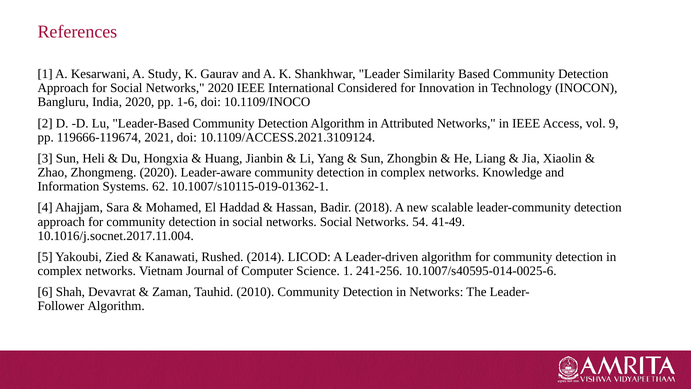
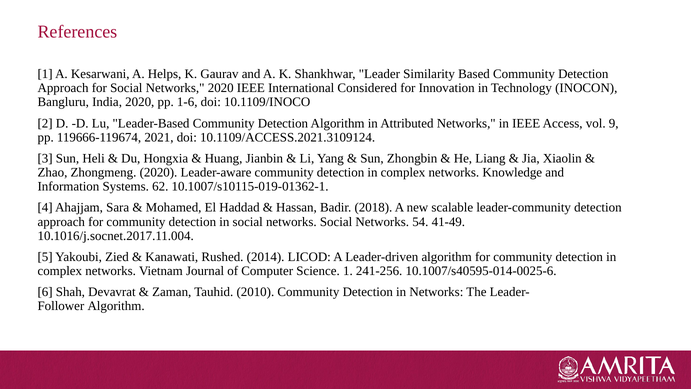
Study: Study -> Helps
